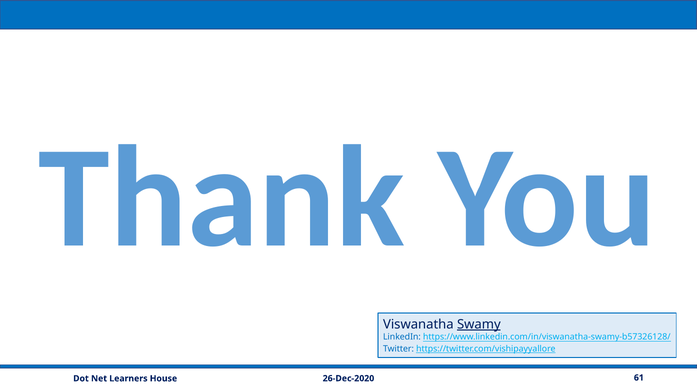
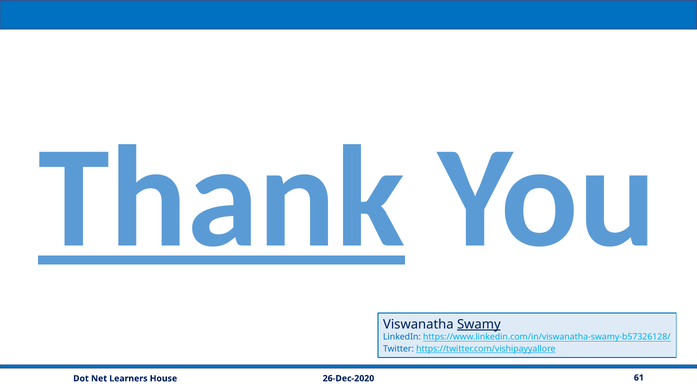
Thank underline: none -> present
